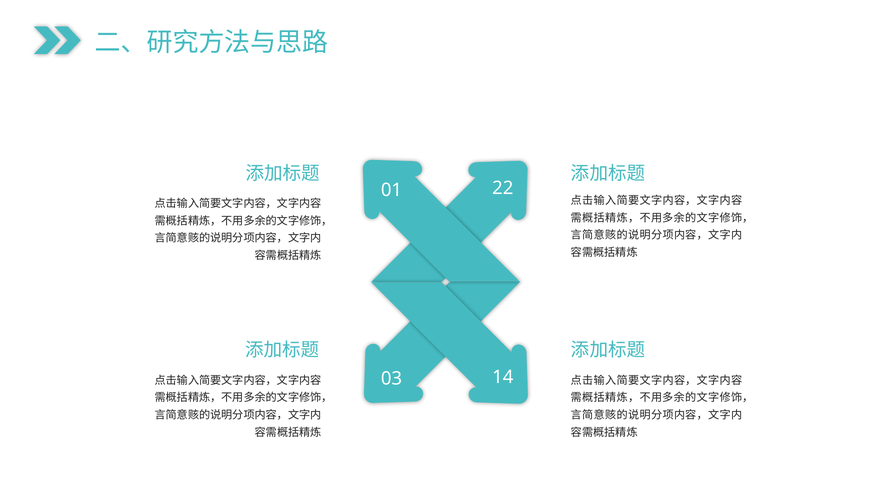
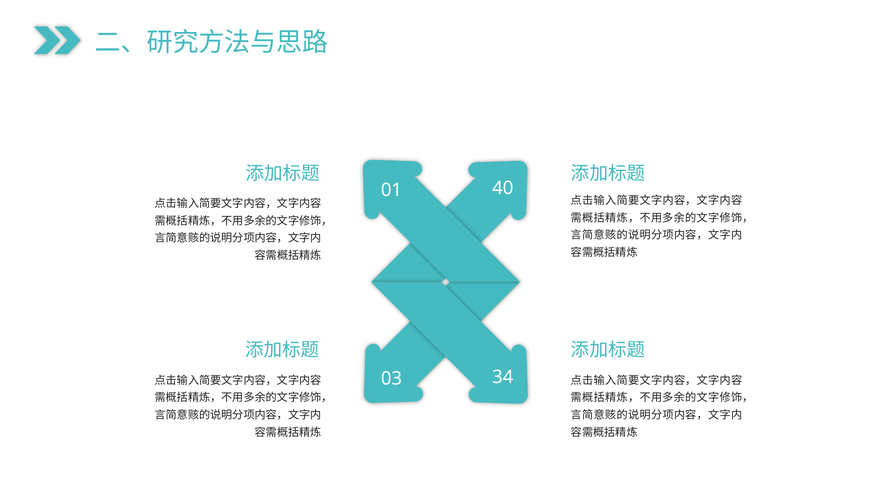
22: 22 -> 40
14: 14 -> 34
